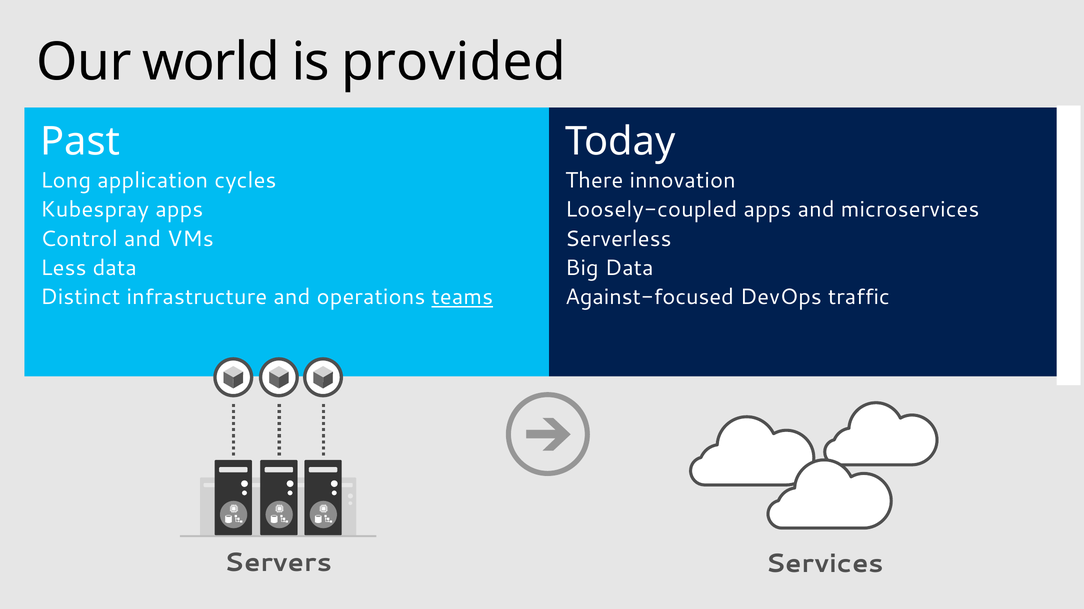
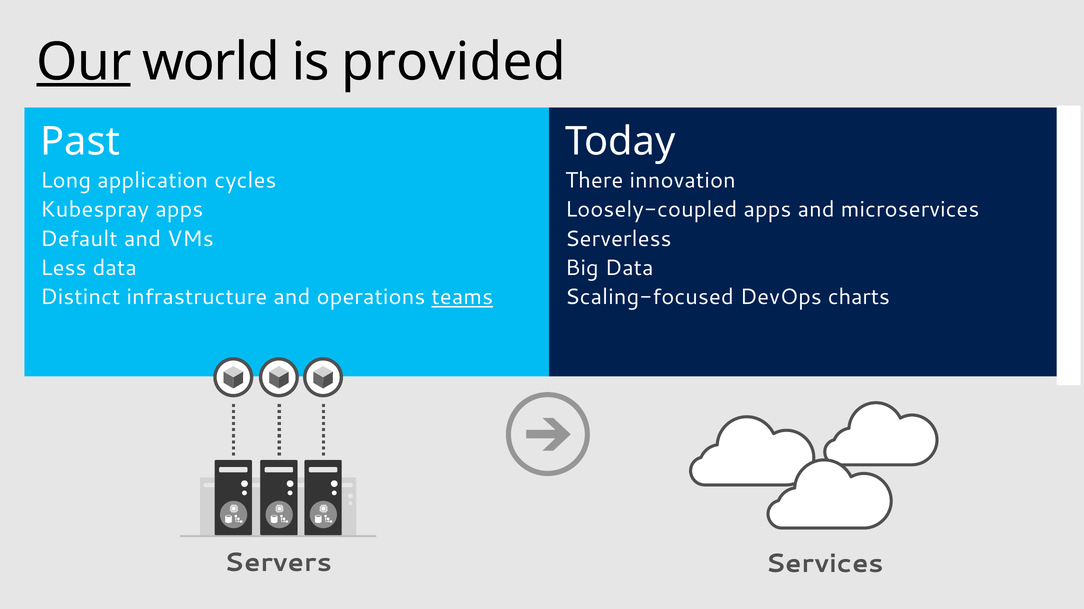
Our underline: none -> present
Control: Control -> Default
Against-focused: Against-focused -> Scaling-focused
traffic: traffic -> charts
